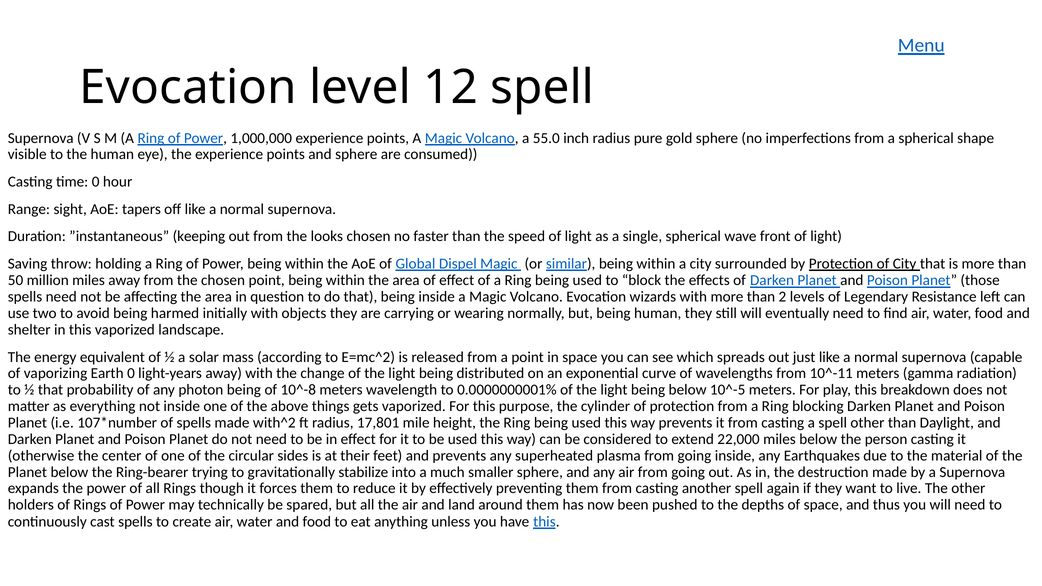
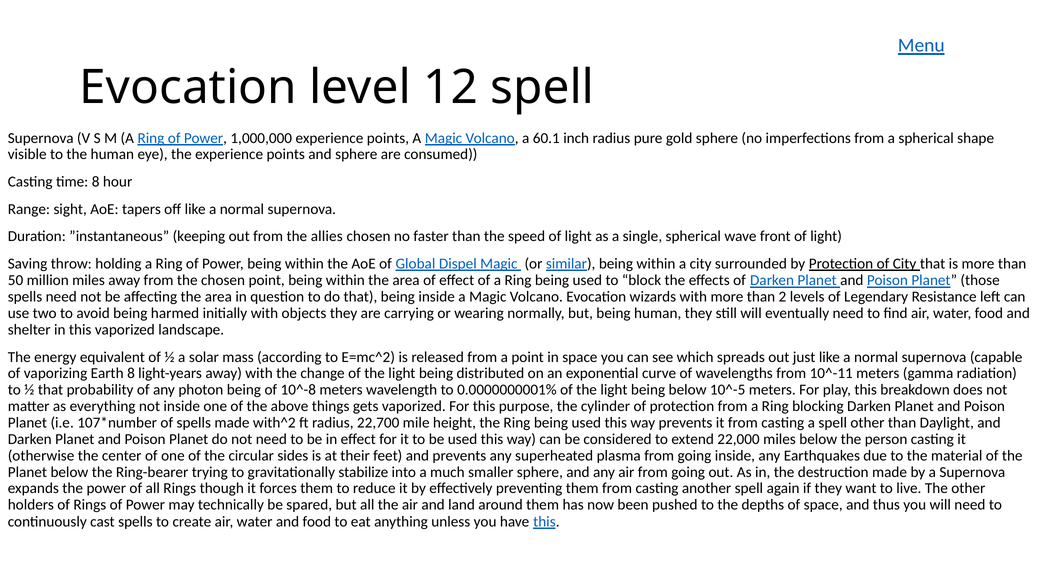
55.0: 55.0 -> 60.1
time 0: 0 -> 8
looks: looks -> allies
Earth 0: 0 -> 8
17,801: 17,801 -> 22,700
